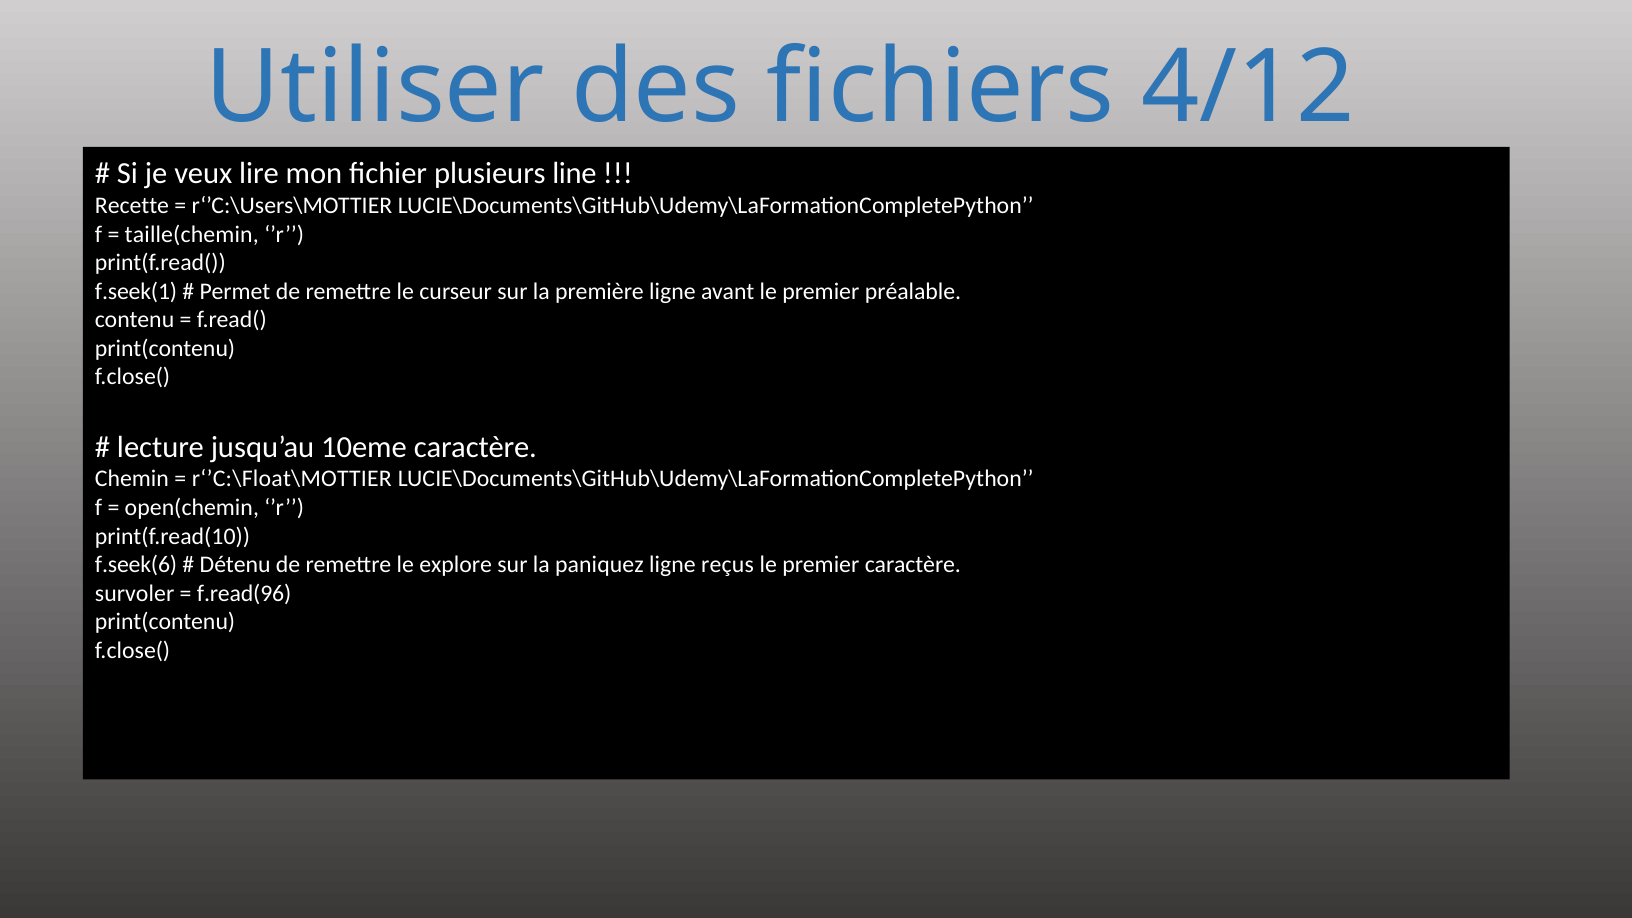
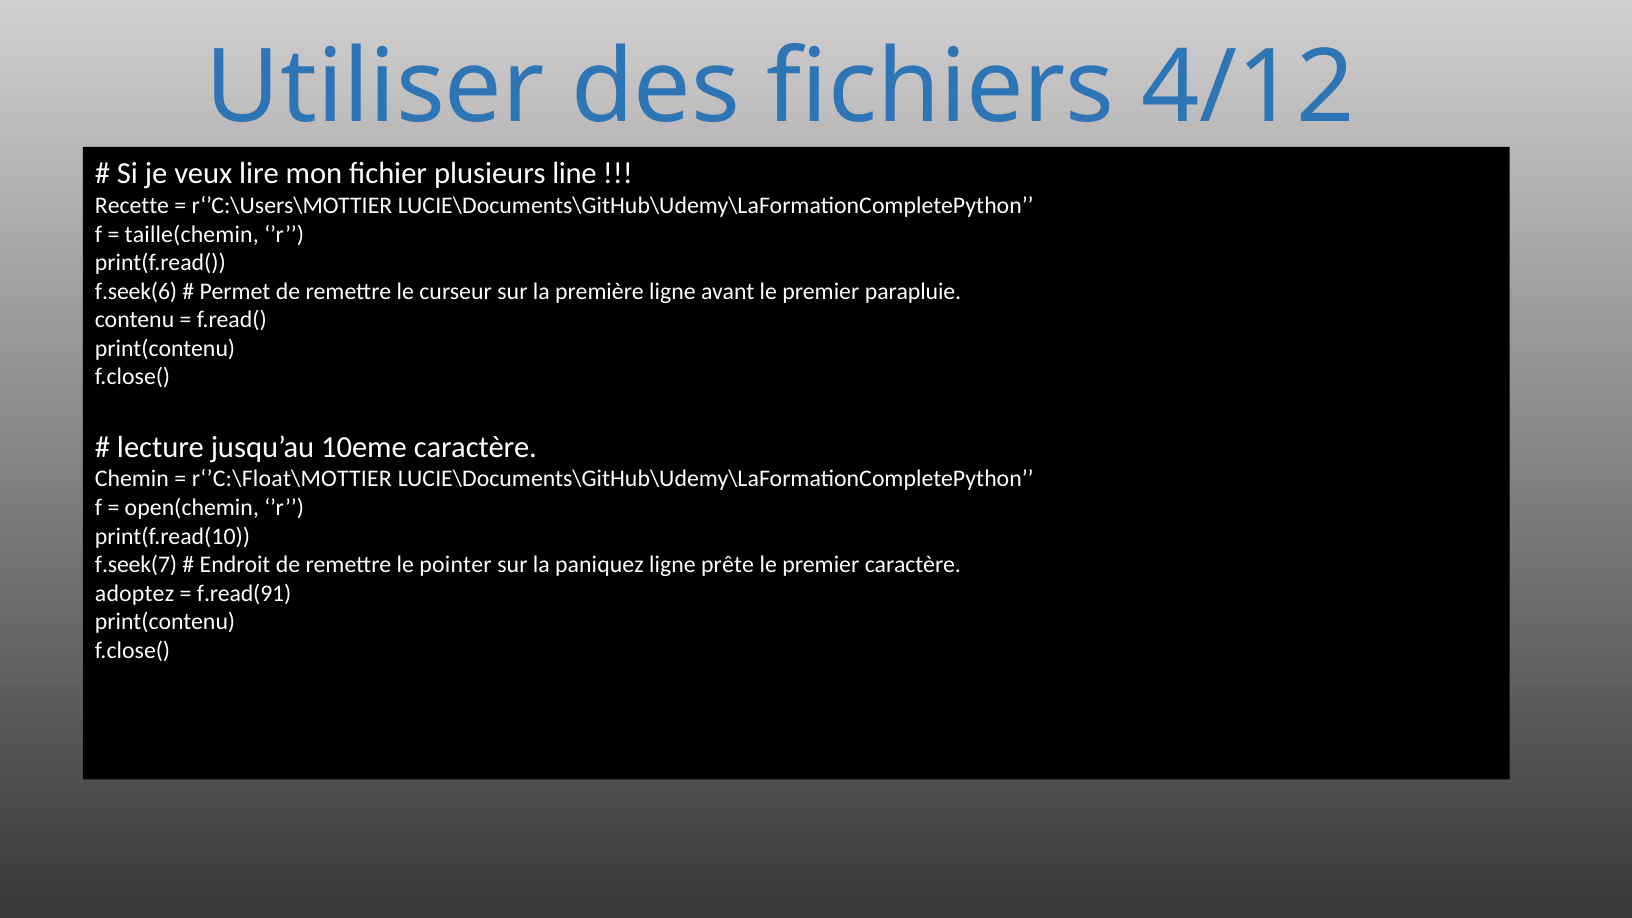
f.seek(1: f.seek(1 -> f.seek(6
préalable: préalable -> parapluie
f.seek(6: f.seek(6 -> f.seek(7
Détenu: Détenu -> Endroit
explore: explore -> pointer
reçus: reçus -> prête
survoler: survoler -> adoptez
f.read(96: f.read(96 -> f.read(91
